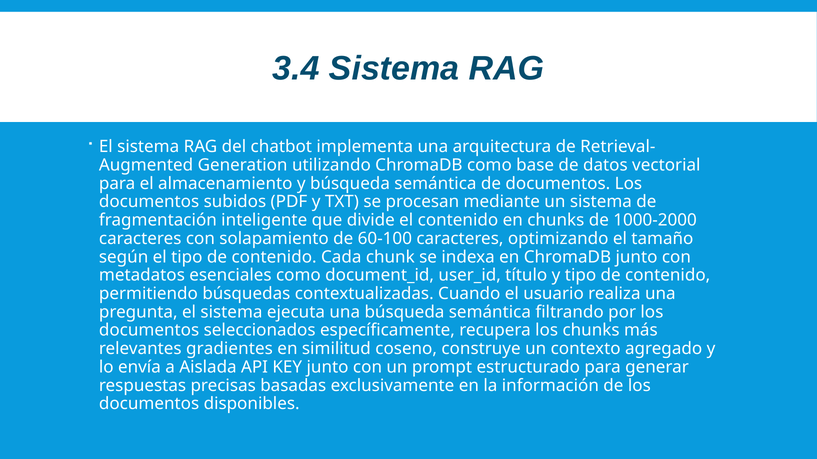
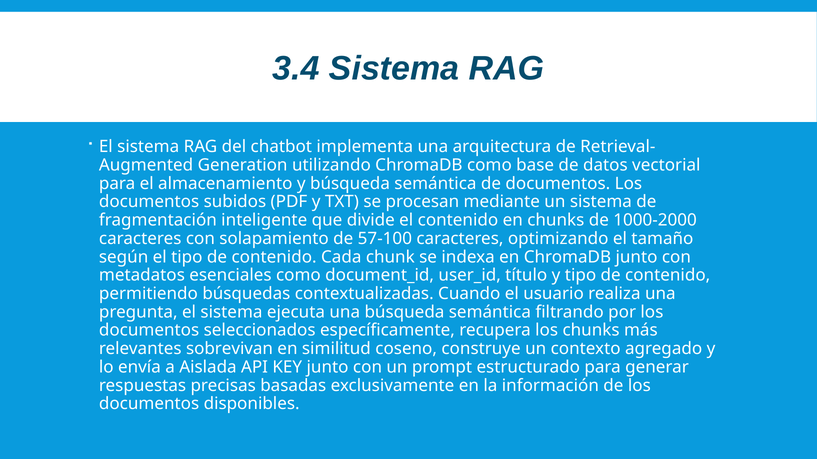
60-100: 60-100 -> 57-100
gradientes: gradientes -> sobrevivan
